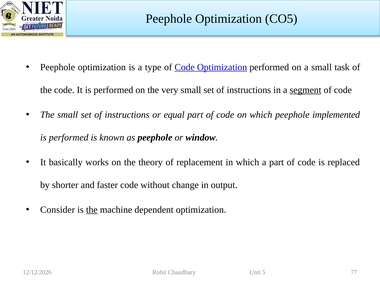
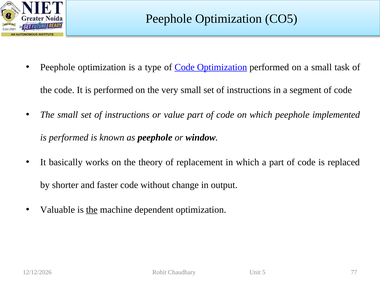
segment underline: present -> none
equal: equal -> value
Consider: Consider -> Valuable
